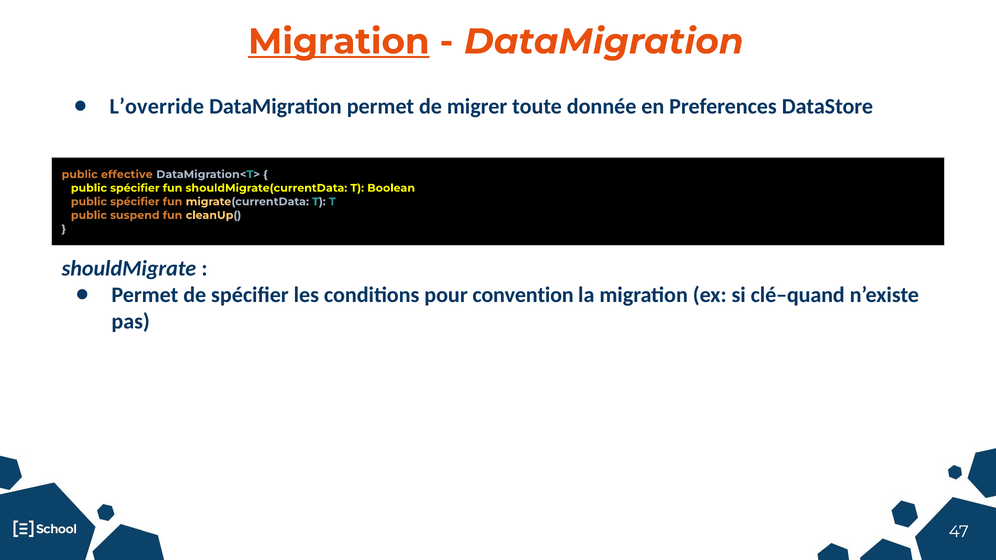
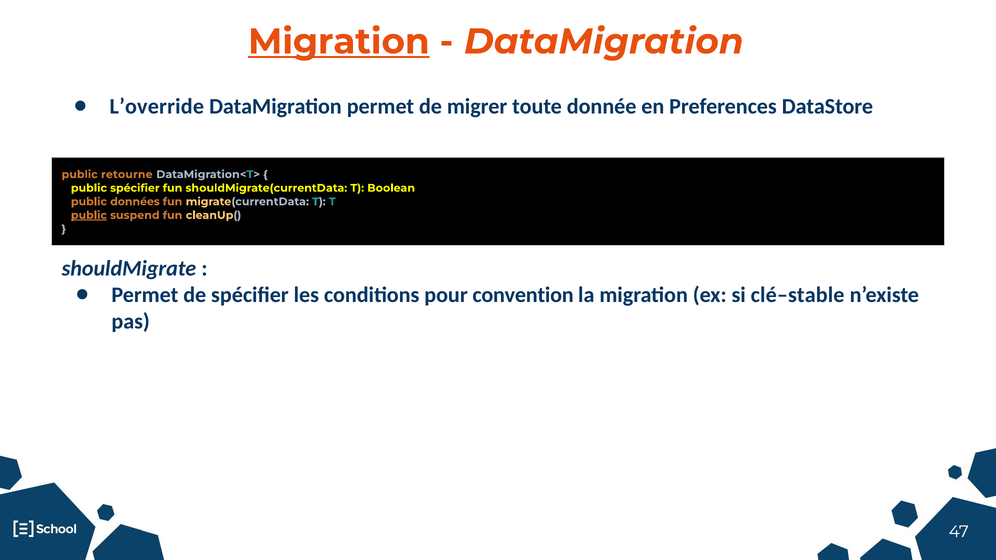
effective: effective -> retourne
spécifier at (135, 202): spécifier -> données
public at (89, 215) underline: none -> present
clé–quand: clé–quand -> clé–stable
